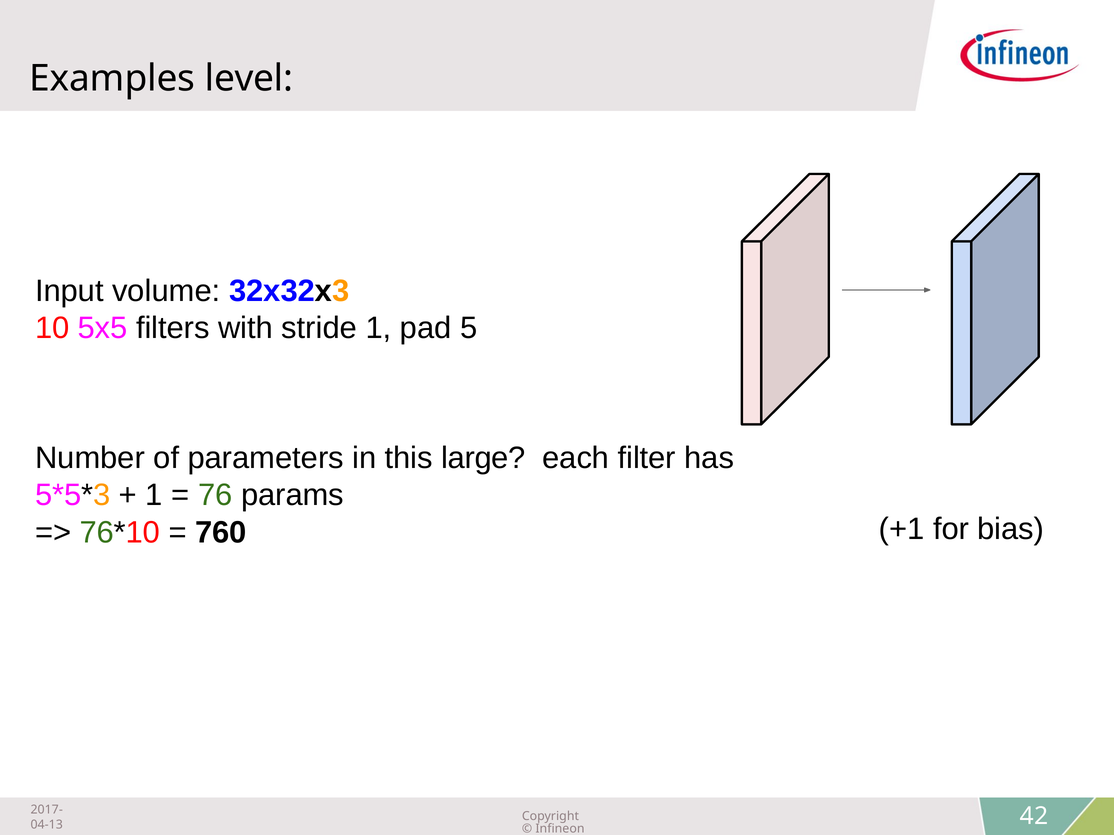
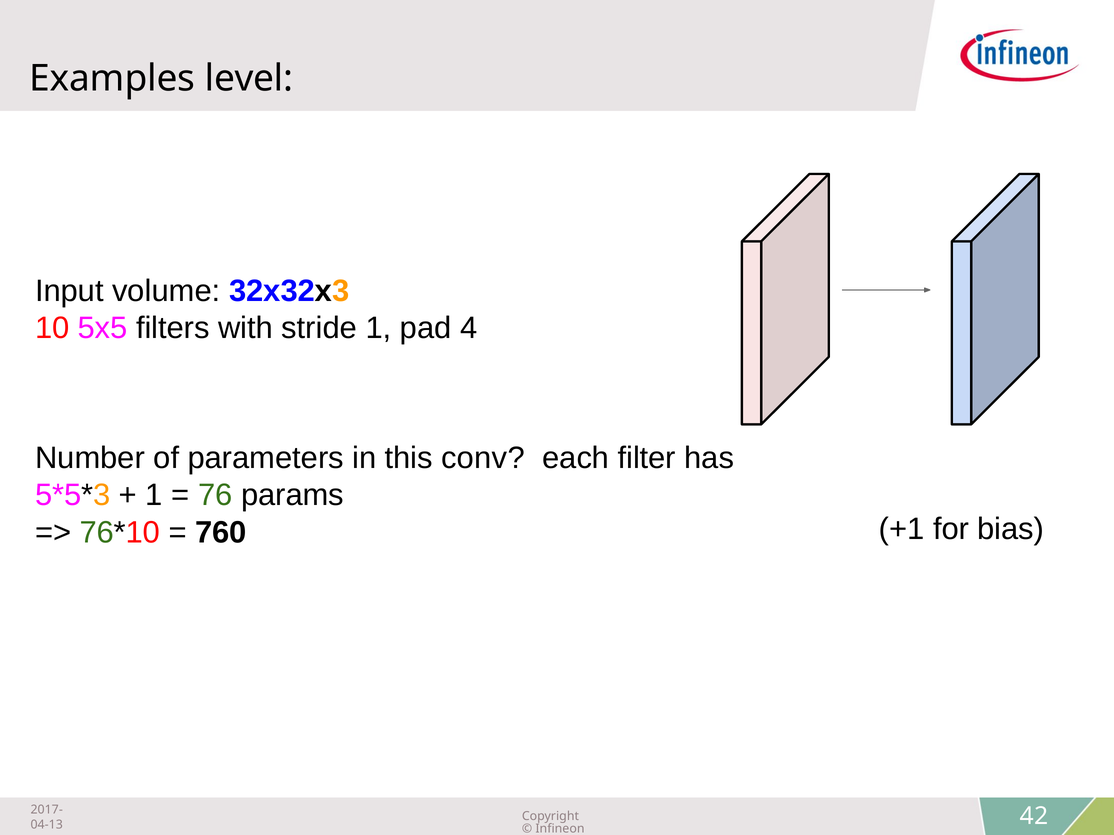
5: 5 -> 4
large: large -> conv
